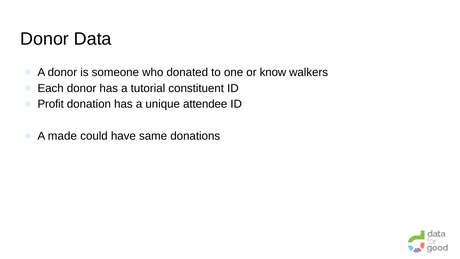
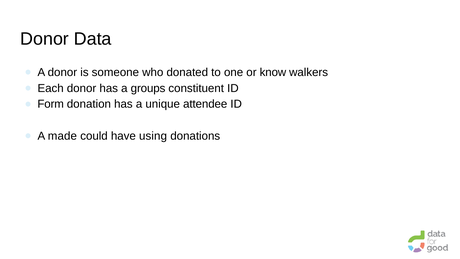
tutorial: tutorial -> groups
Profit: Profit -> Form
same: same -> using
